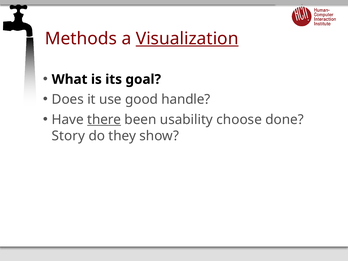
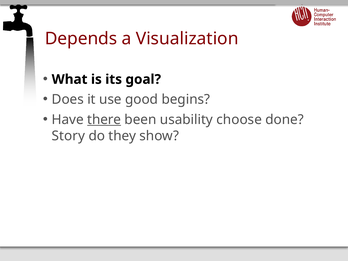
Methods: Methods -> Depends
Visualization underline: present -> none
handle: handle -> begins
